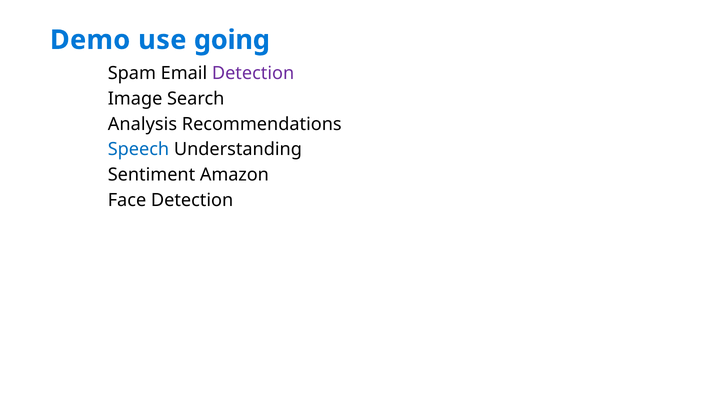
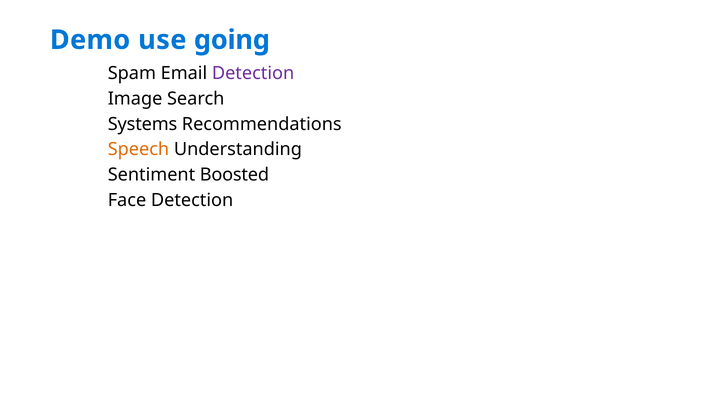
Analysis: Analysis -> Systems
Speech colour: blue -> orange
Amazon: Amazon -> Boosted
